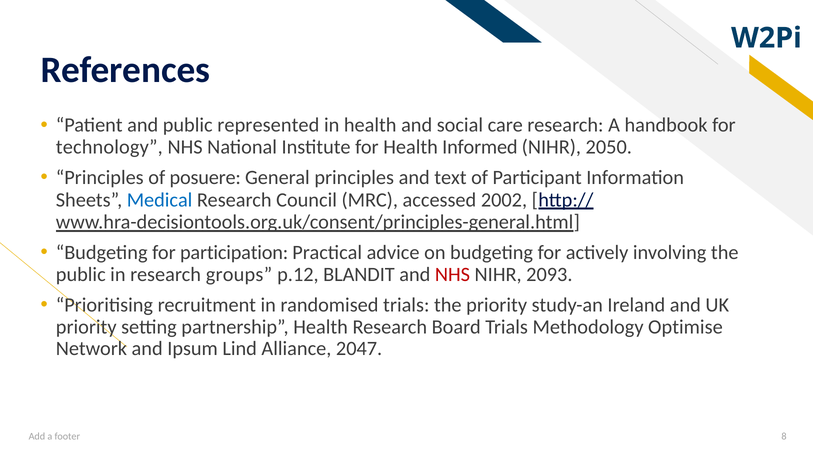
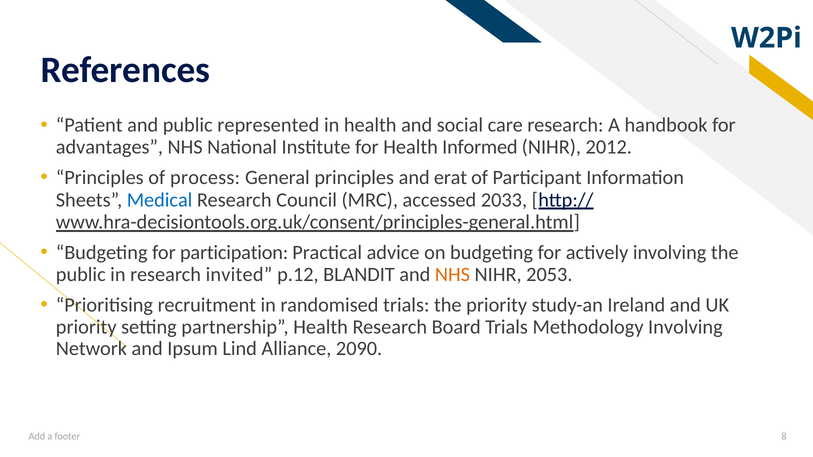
technology: technology -> advantages
2050: 2050 -> 2012
posuere: posuere -> process
text: text -> erat
2002: 2002 -> 2033
groups: groups -> invited
NHS at (452, 275) colour: red -> orange
2093: 2093 -> 2053
Methodology Optimise: Optimise -> Involving
2047: 2047 -> 2090
